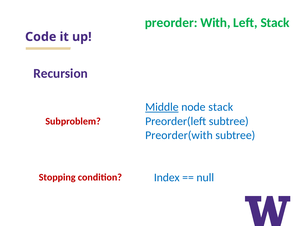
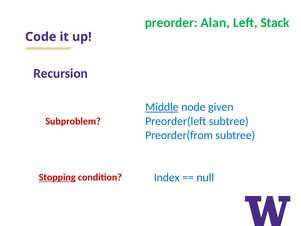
With: With -> Alan
node stack: stack -> given
Preorder(with: Preorder(with -> Preorder(from
Stopping underline: none -> present
